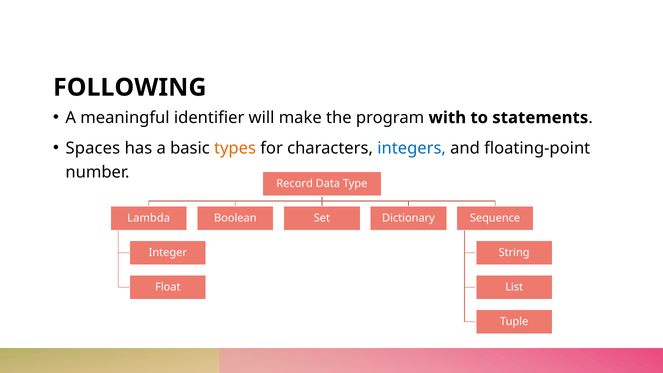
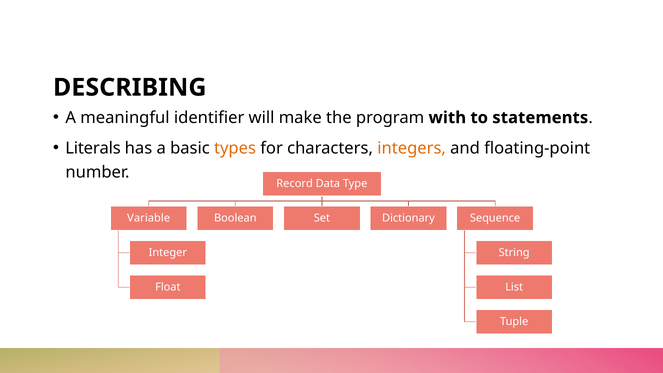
FOLLOWING: FOLLOWING -> DESCRIBING
Spaces: Spaces -> Literals
integers colour: blue -> orange
Lambda: Lambda -> Variable
